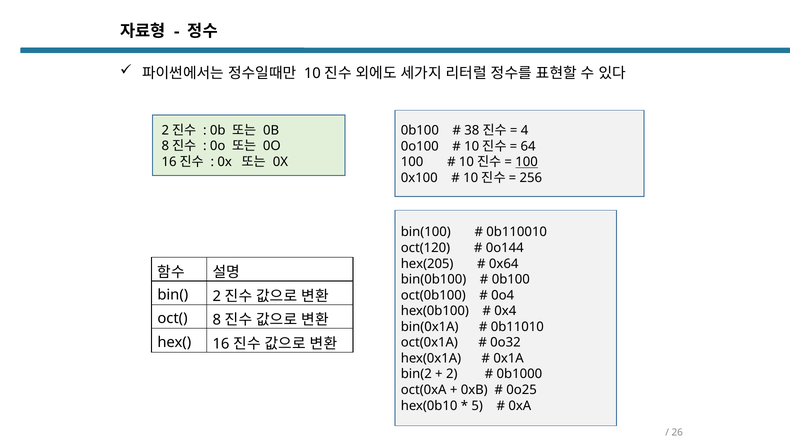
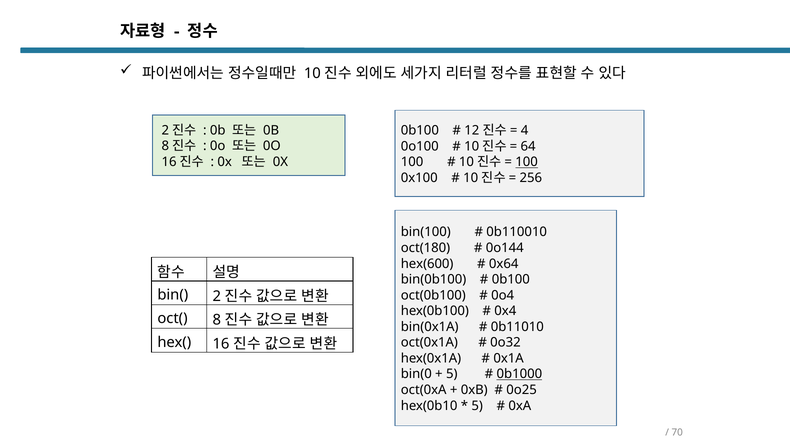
38: 38 -> 12
oct(120: oct(120 -> oct(180
hex(205: hex(205 -> hex(600
bin(2: bin(2 -> bin(0
2 at (452, 374): 2 -> 5
0b1000 underline: none -> present
26: 26 -> 70
